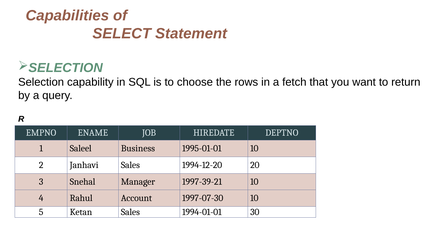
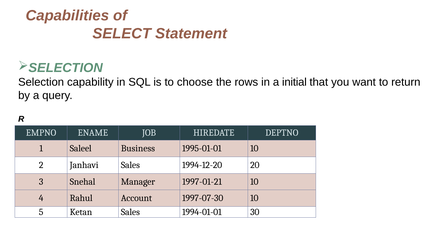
fetch: fetch -> initial
1997-39-21: 1997-39-21 -> 1997-01-21
